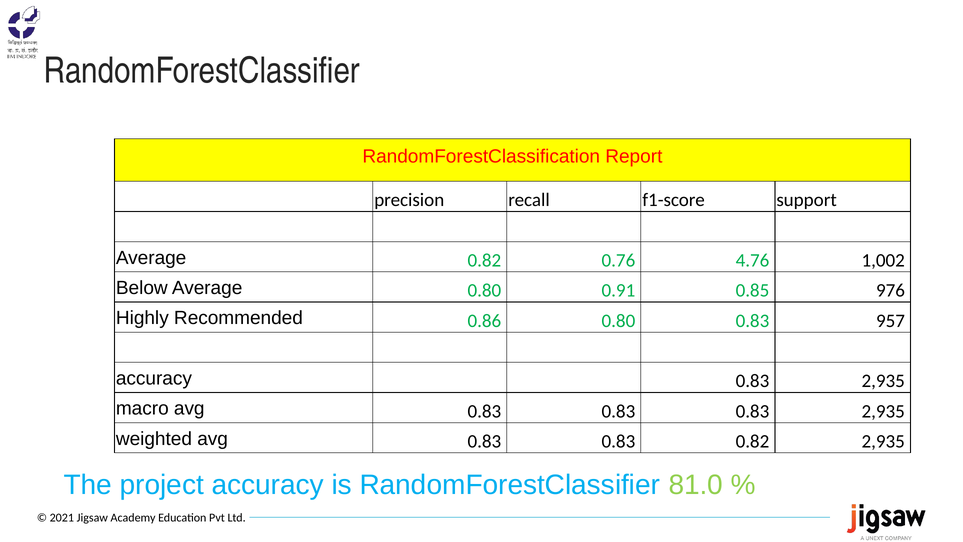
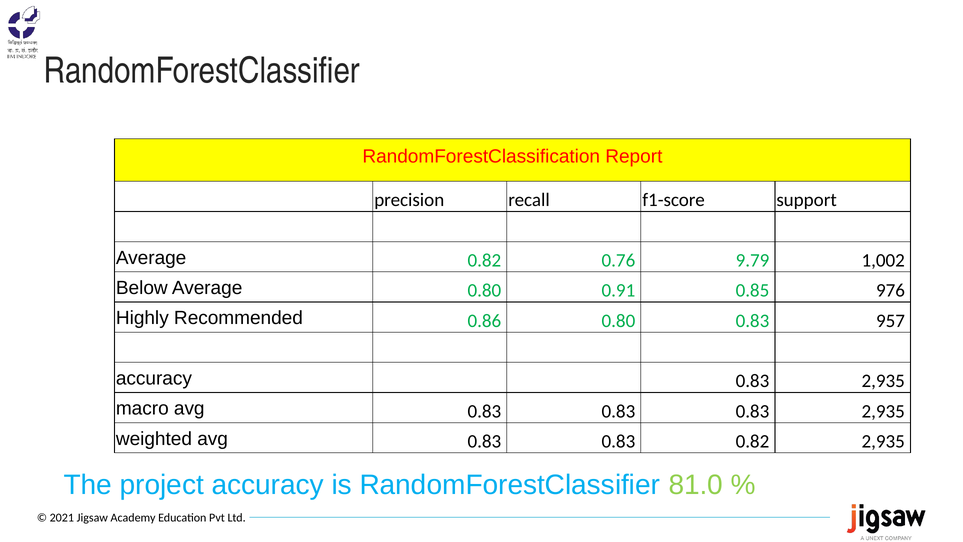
4.76: 4.76 -> 9.79
